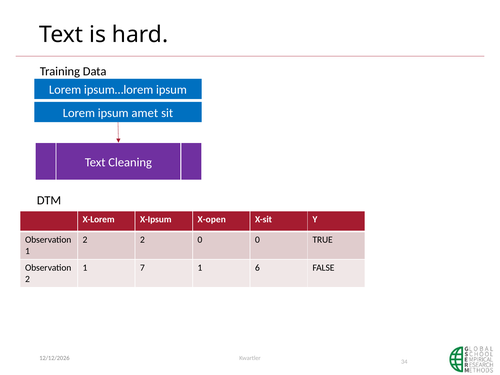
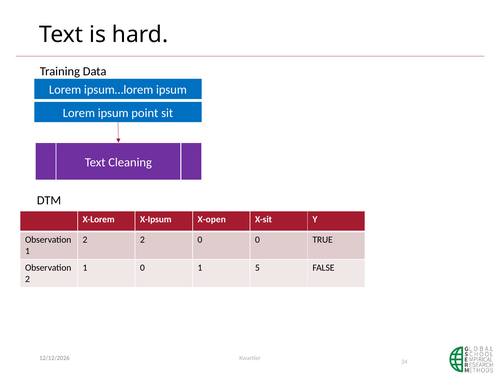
amet: amet -> point
1 7: 7 -> 0
6: 6 -> 5
